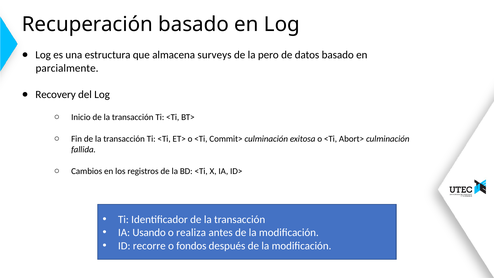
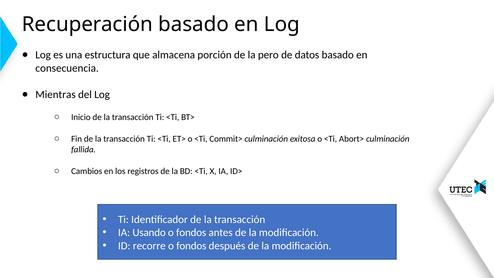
surveys: surveys -> porción
parcialmente: parcialmente -> consecuencia
Recovery: Recovery -> Mientras
realiza at (191, 232): realiza -> fondos
